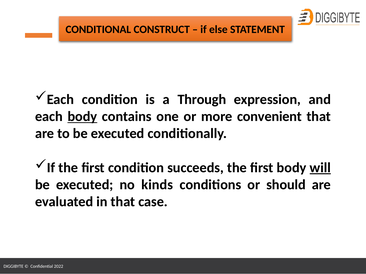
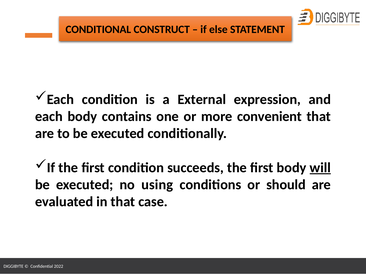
Through: Through -> External
body at (82, 117) underline: present -> none
kinds: kinds -> using
